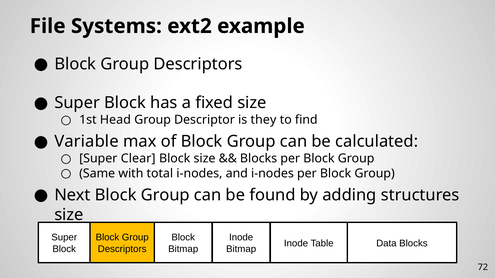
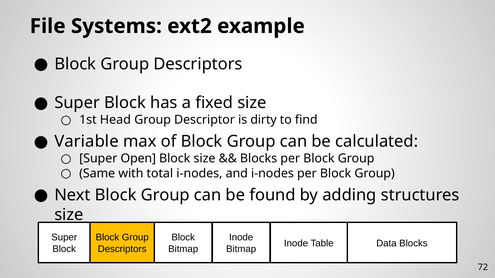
they: they -> dirty
Clear: Clear -> Open
